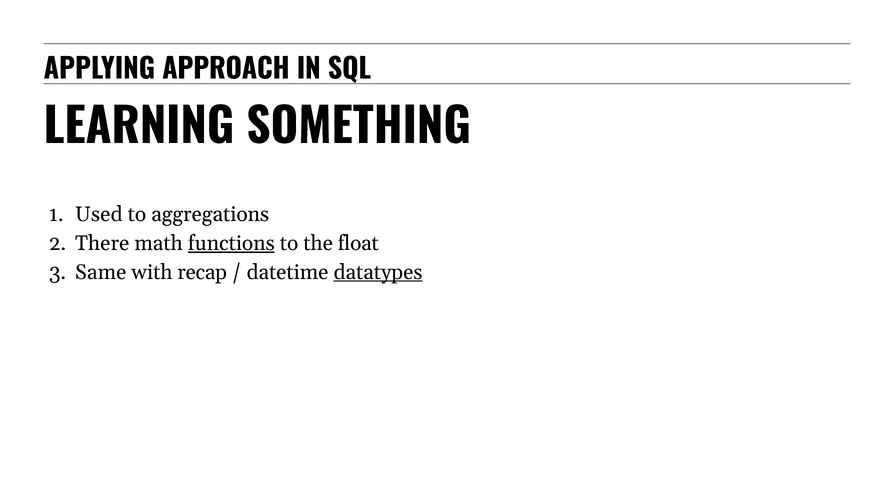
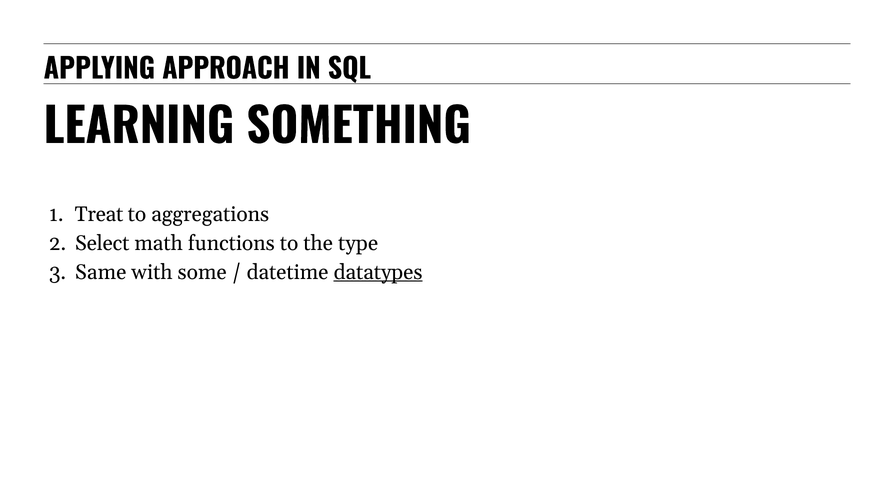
Used: Used -> Treat
There: There -> Select
functions underline: present -> none
float: float -> type
recap: recap -> some
